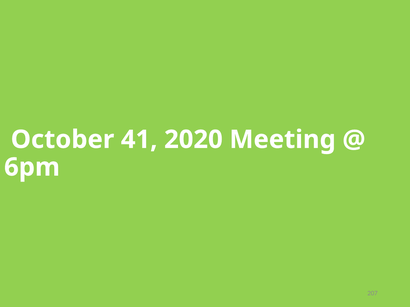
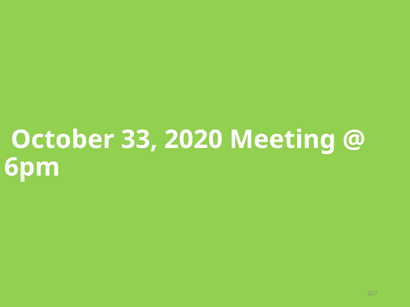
41: 41 -> 33
